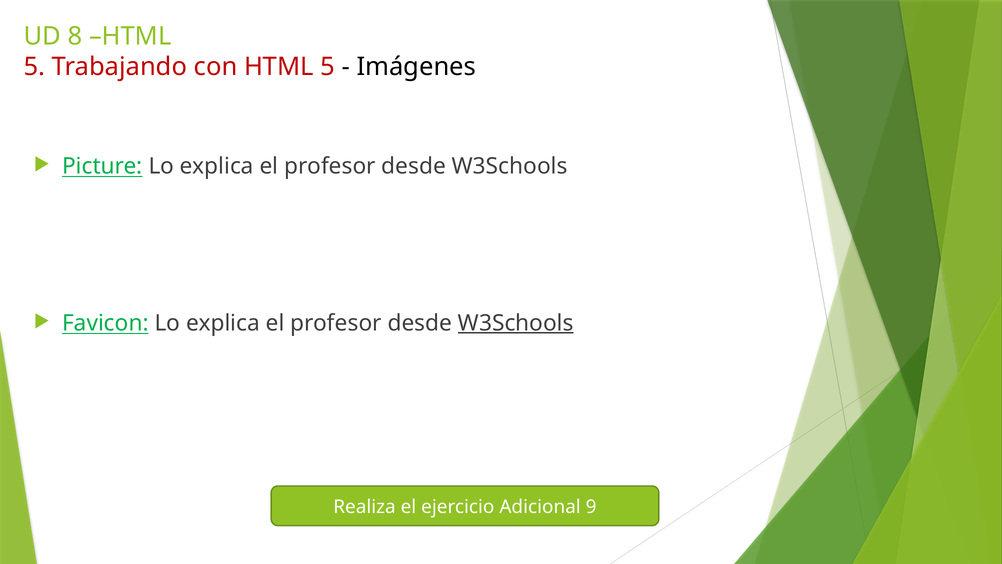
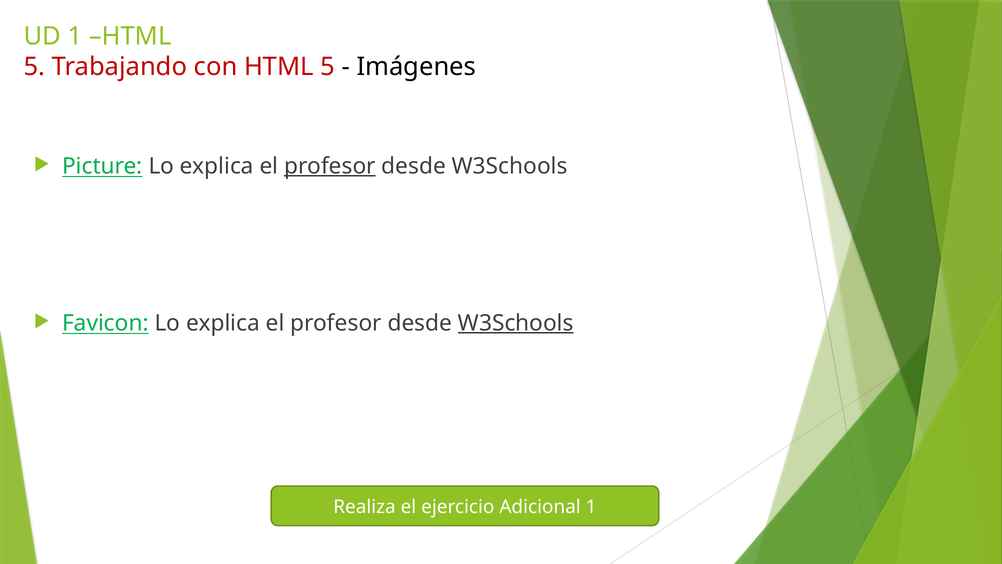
UD 8: 8 -> 1
profesor at (330, 166) underline: none -> present
Adicional 9: 9 -> 1
